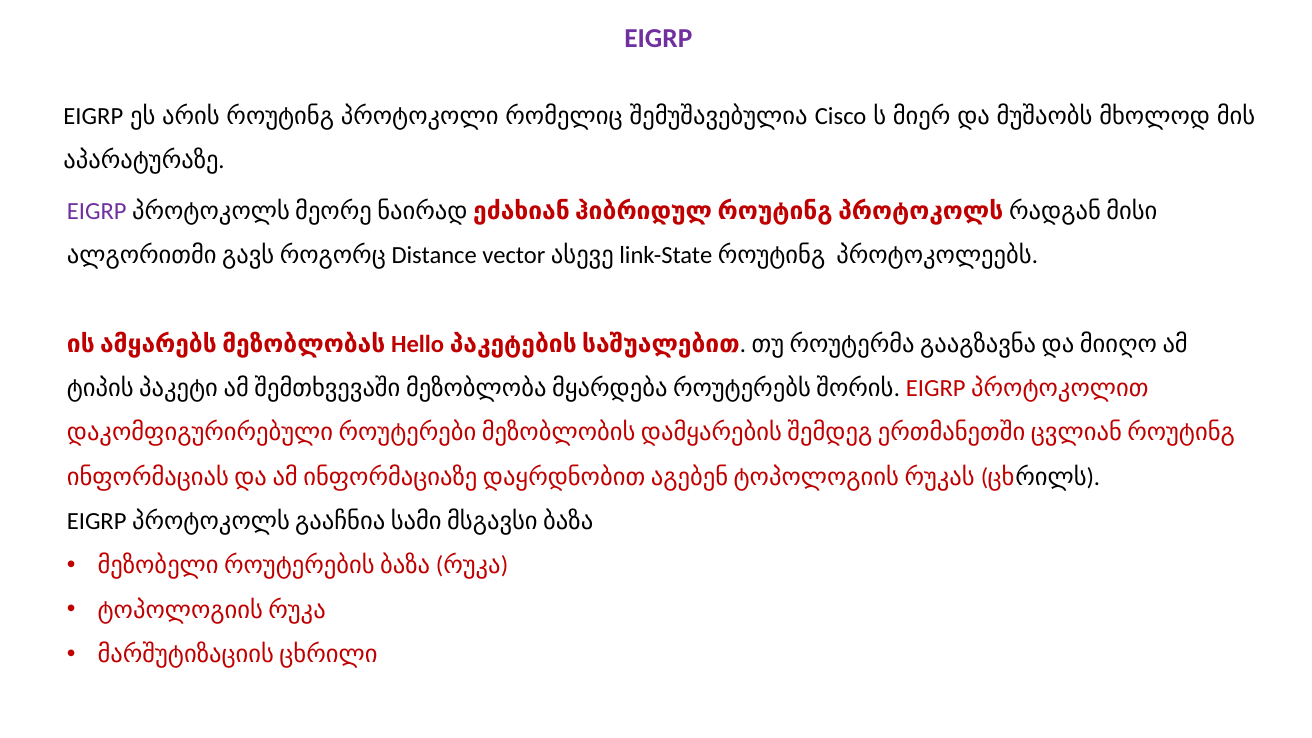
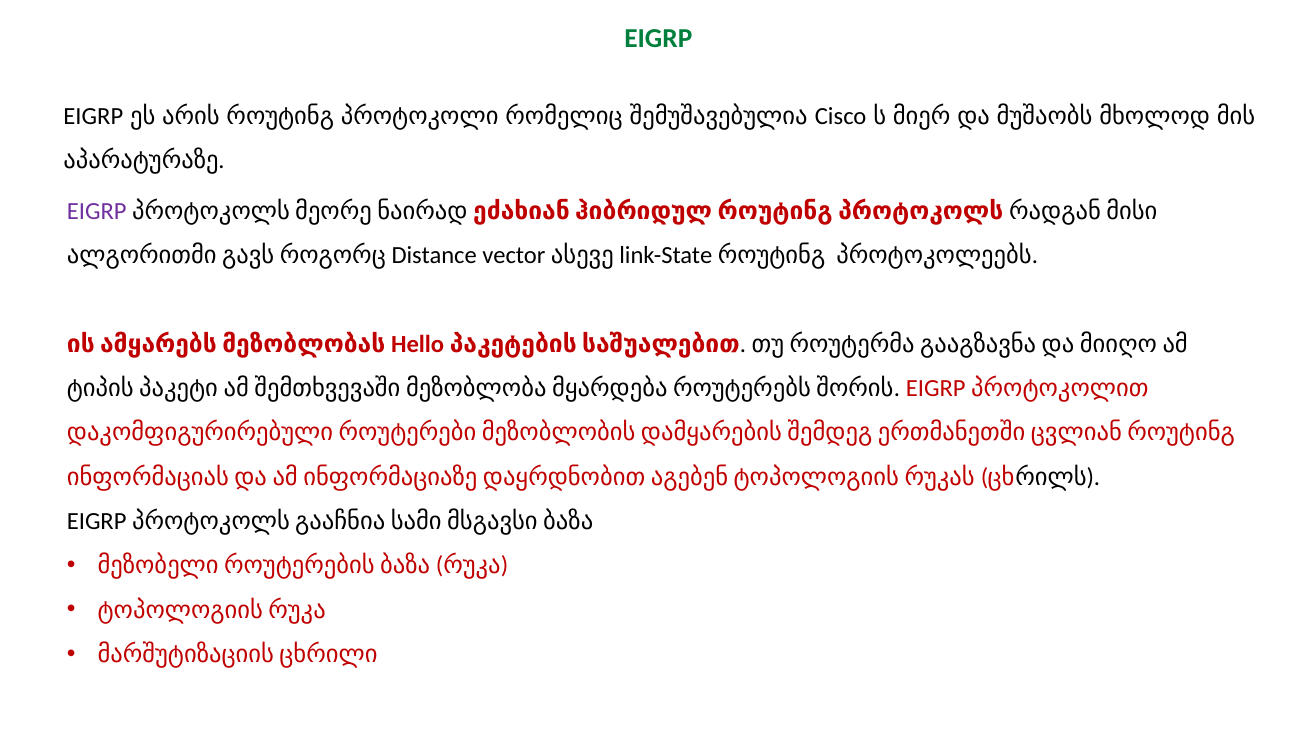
EIGRP at (658, 39) colour: purple -> green
